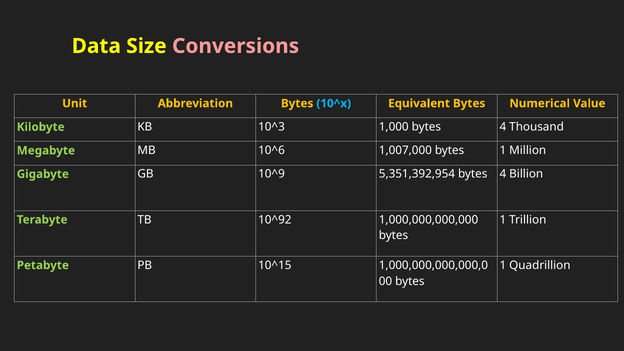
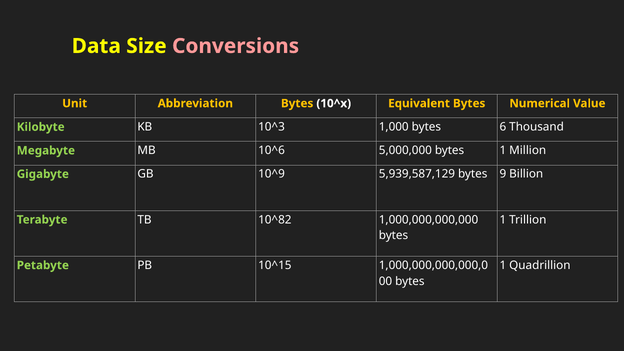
10^x colour: light blue -> white
1,000 bytes 4: 4 -> 6
1,007,000: 1,007,000 -> 5,000,000
5,351,392,954: 5,351,392,954 -> 5,939,587,129
4 at (503, 174): 4 -> 9
10^92: 10^92 -> 10^82
